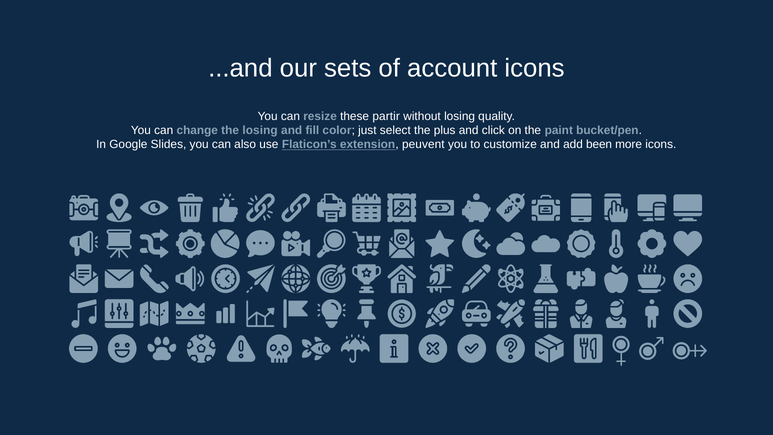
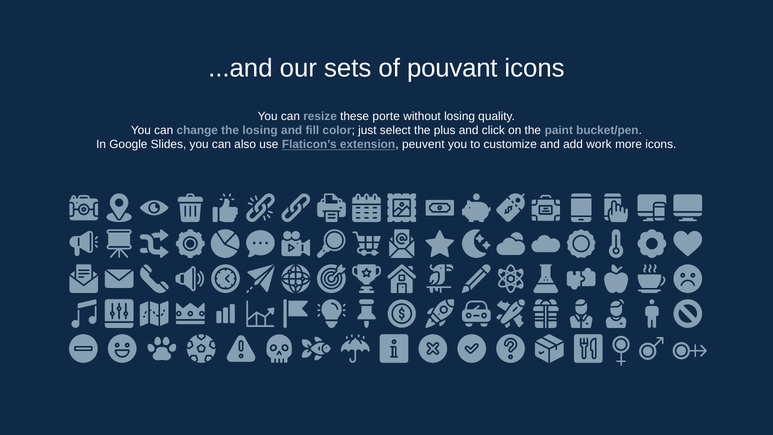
account: account -> pouvant
partir: partir -> porte
been: been -> work
